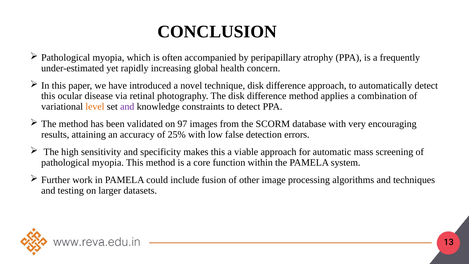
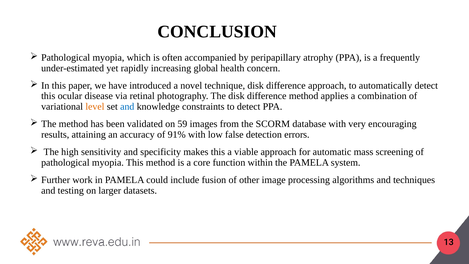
and at (127, 107) colour: purple -> blue
97: 97 -> 59
25%: 25% -> 91%
